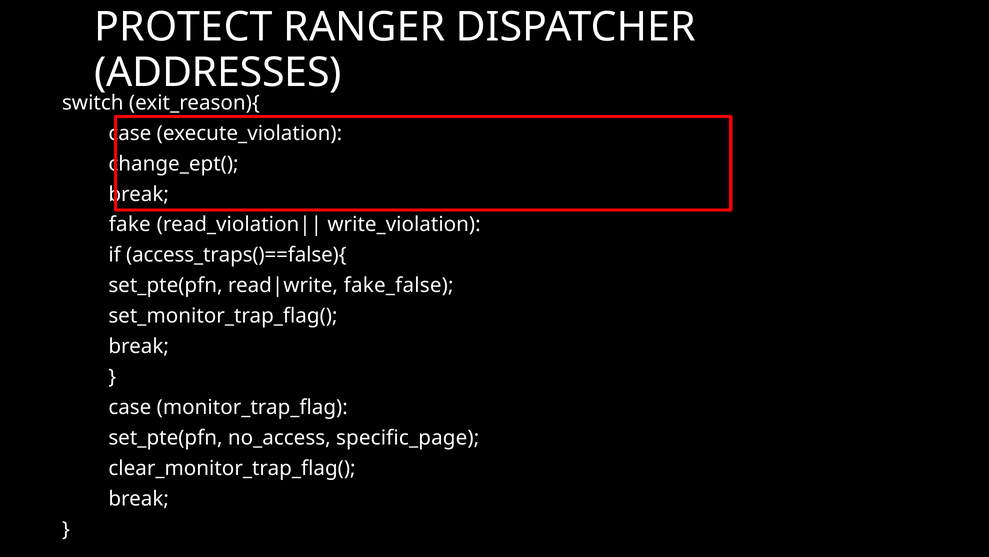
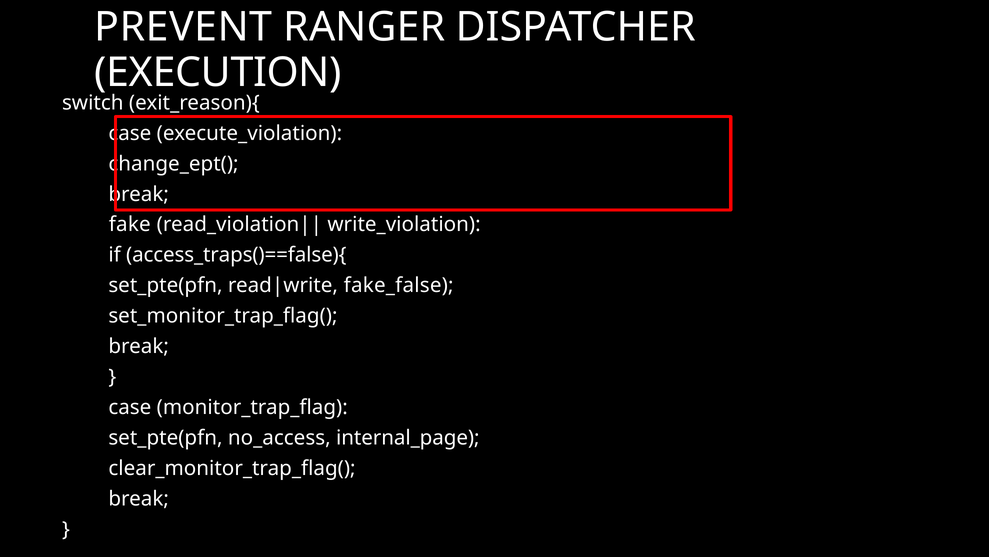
PROTECT: PROTECT -> PREVENT
ADDRESSES: ADDRESSES -> EXECUTION
specific_page: specific_page -> internal_page
